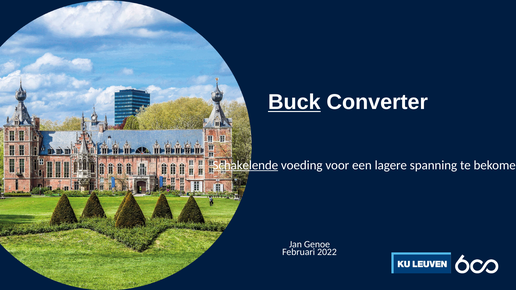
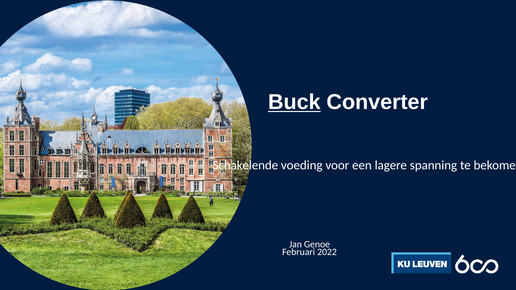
Schakelende underline: present -> none
